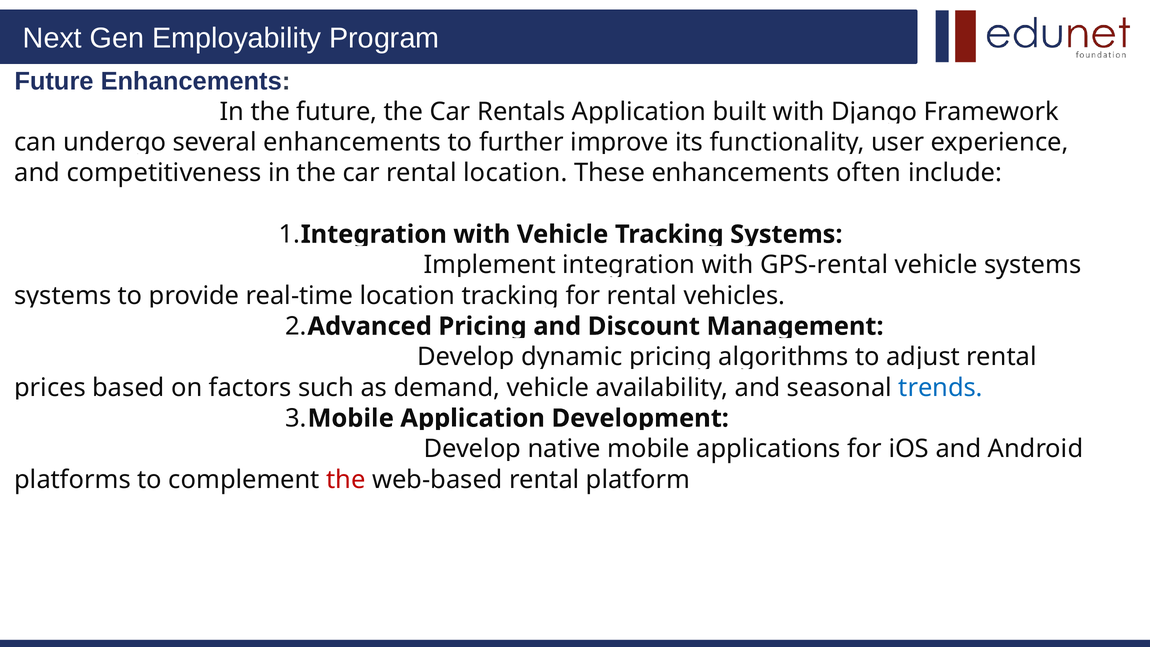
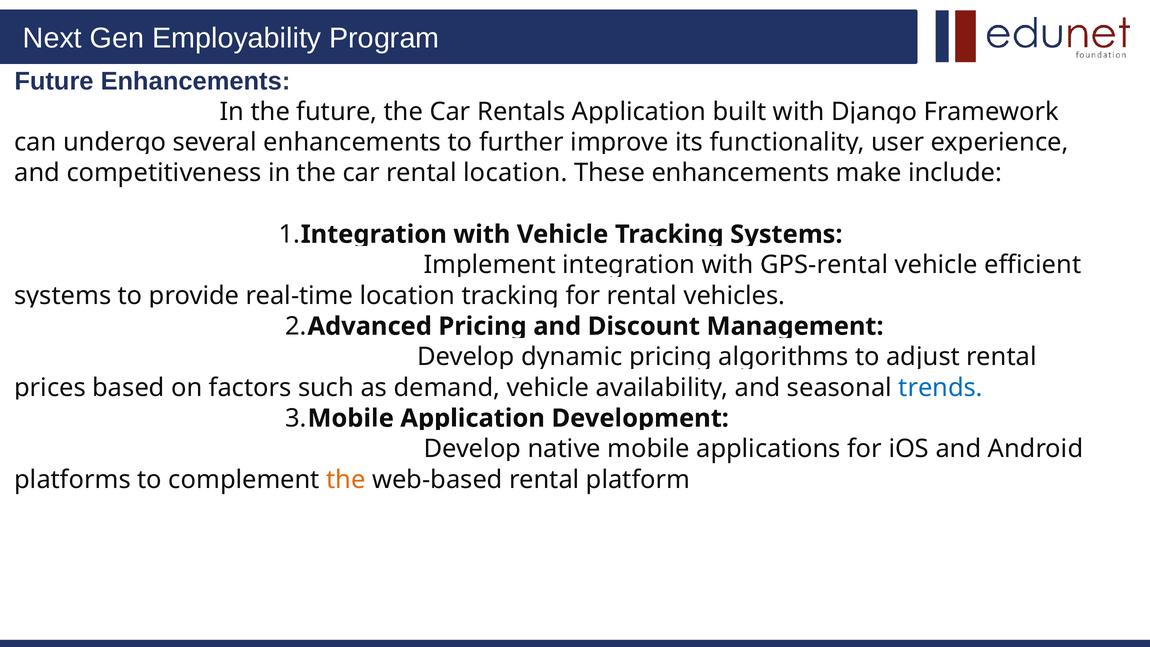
often: often -> make
vehicle systems: systems -> efficient
the at (346, 480) colour: red -> orange
